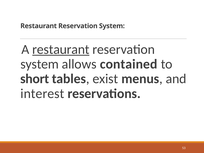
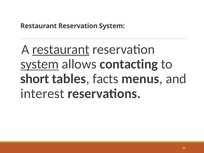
system at (40, 64) underline: none -> present
contained: contained -> contacting
exist: exist -> facts
